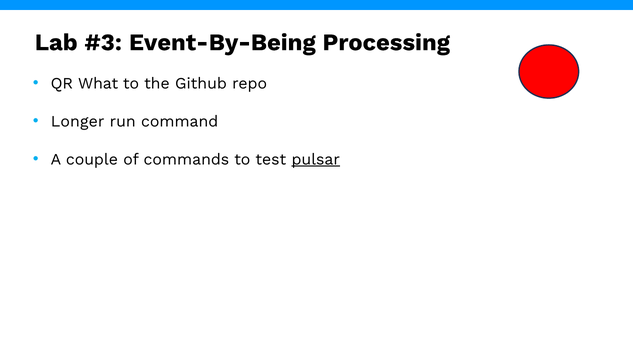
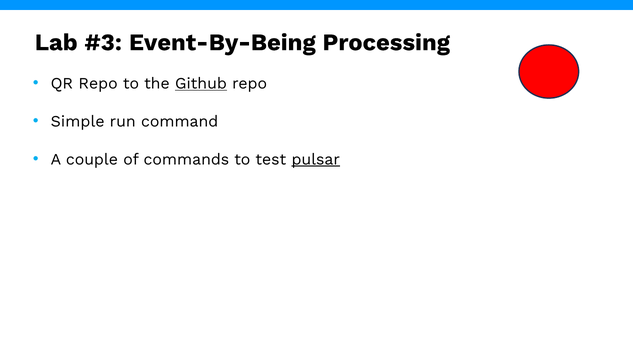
QR What: What -> Repo
Github underline: none -> present
Longer: Longer -> Simple
